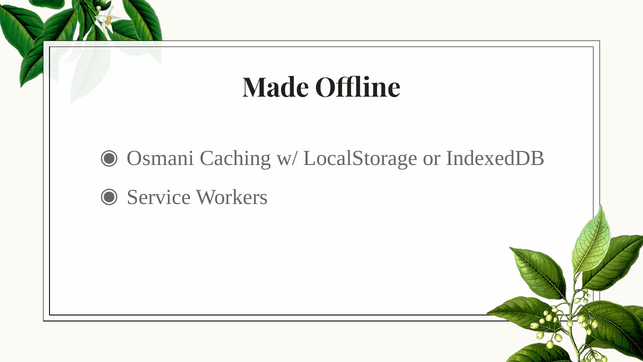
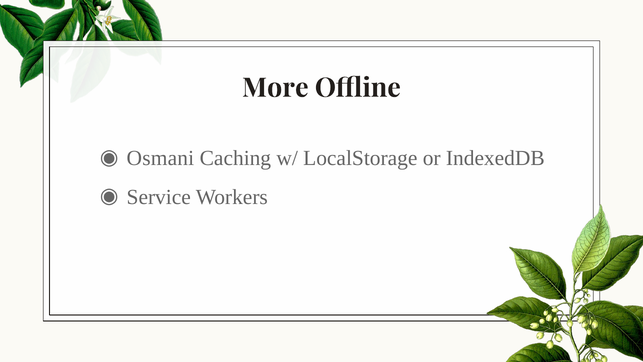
Made: Made -> More
